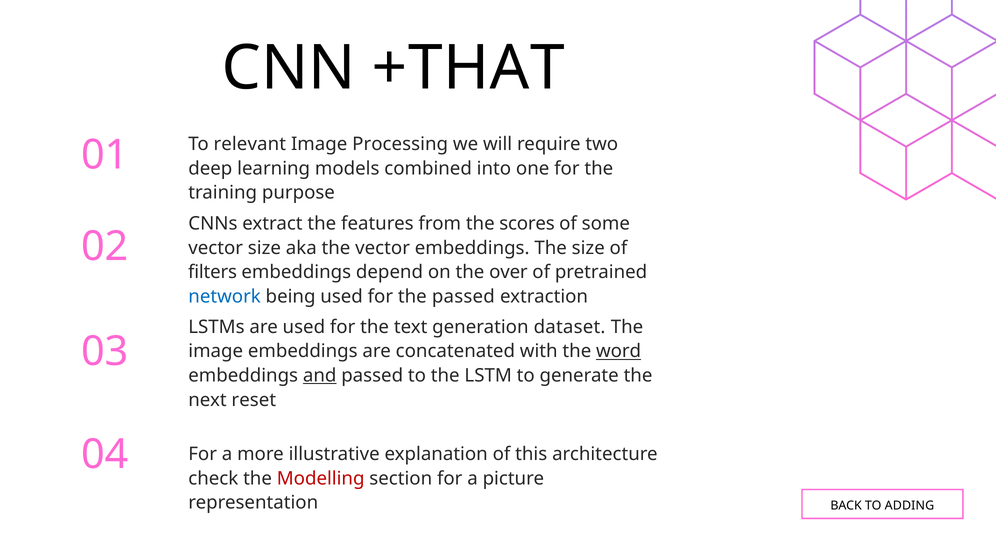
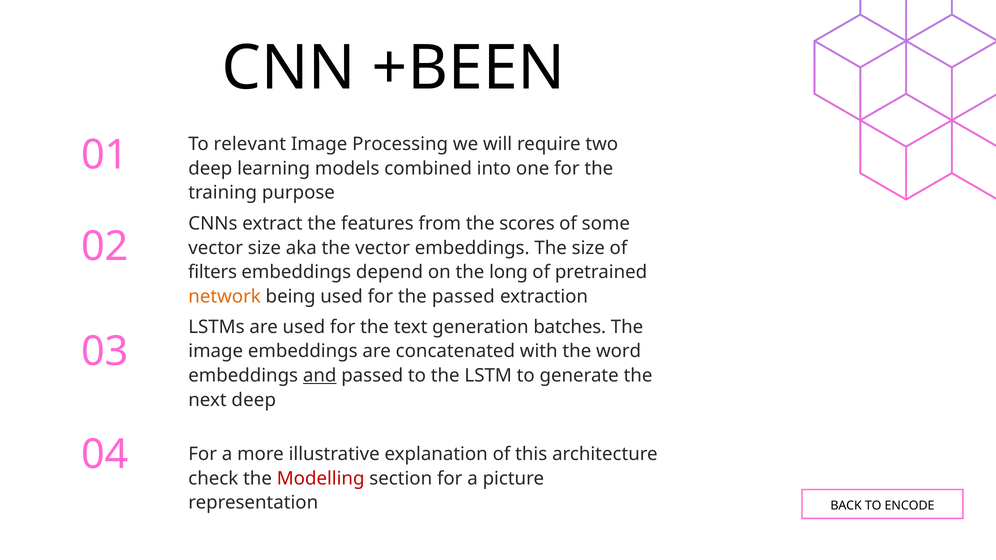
+THAT: +THAT -> +BEEN
over: over -> long
network colour: blue -> orange
dataset: dataset -> batches
word underline: present -> none
next reset: reset -> deep
ADDING: ADDING -> ENCODE
